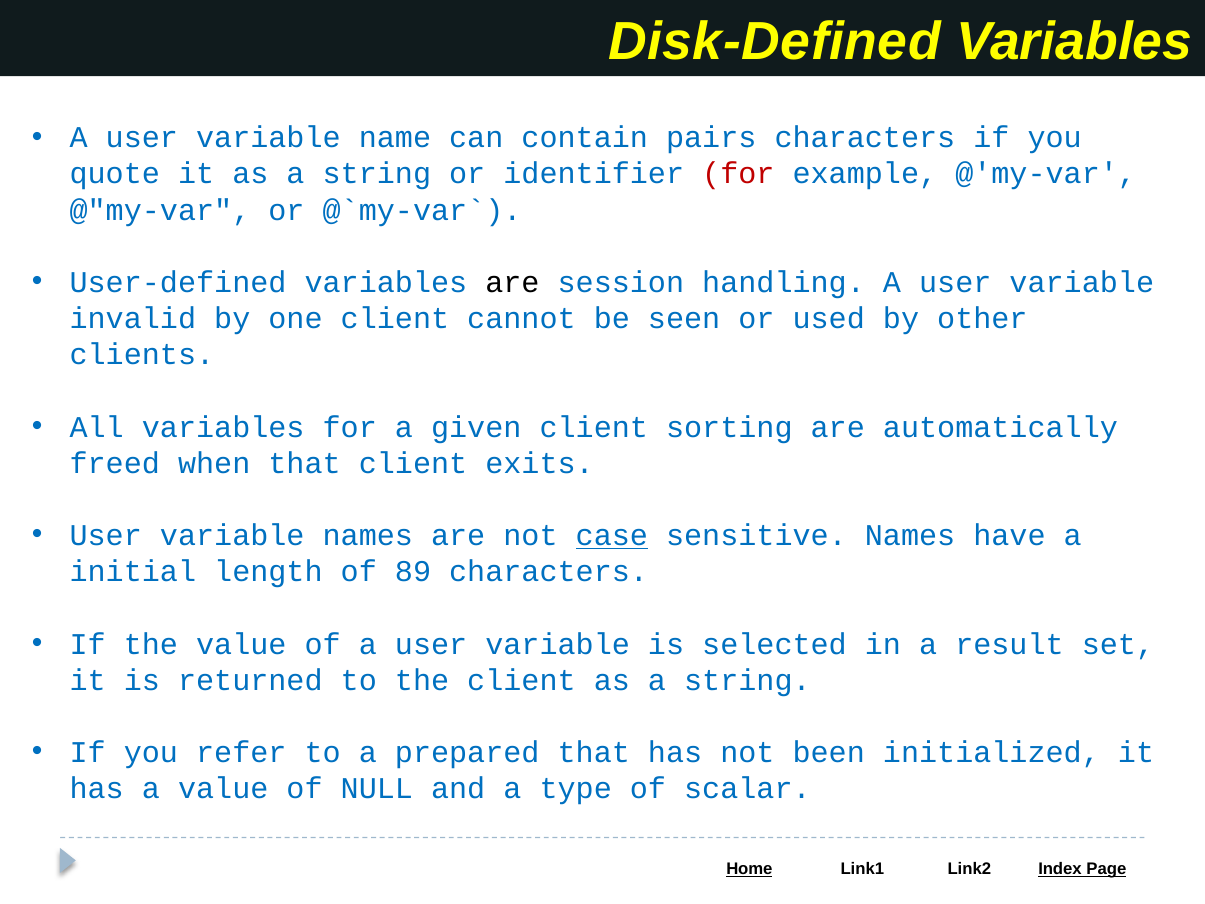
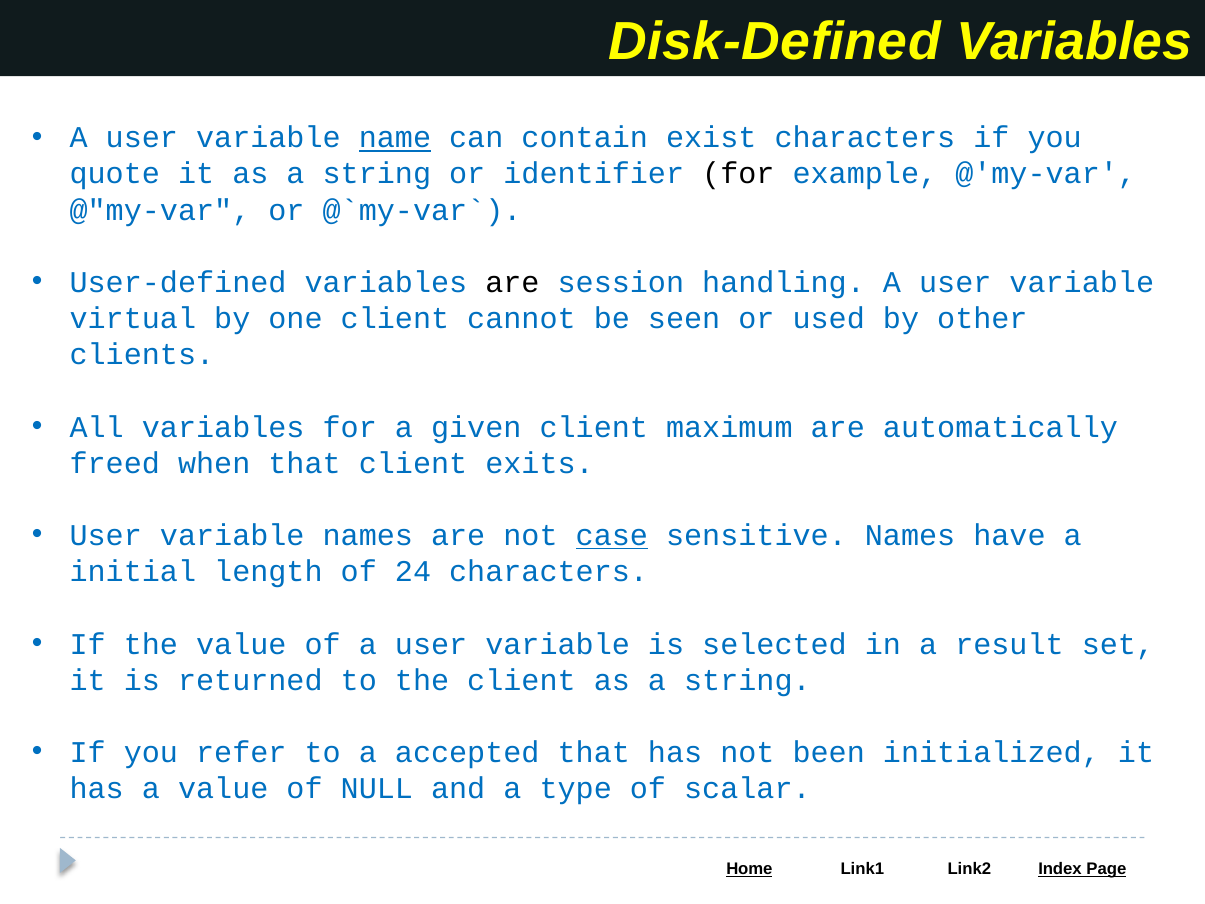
name underline: none -> present
pairs: pairs -> exist
for at (738, 174) colour: red -> black
invalid: invalid -> virtual
sorting: sorting -> maximum
89: 89 -> 24
prepared: prepared -> accepted
